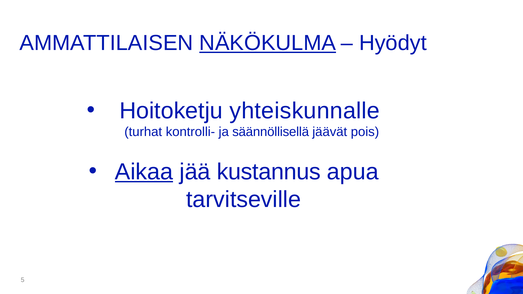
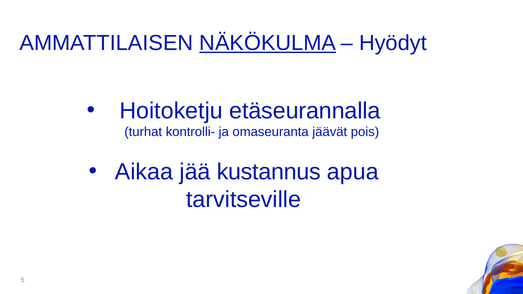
yhteiskunnalle: yhteiskunnalle -> etäseurannalla
säännöllisellä: säännöllisellä -> omaseuranta
Aikaa underline: present -> none
